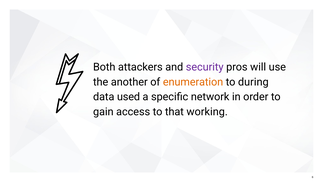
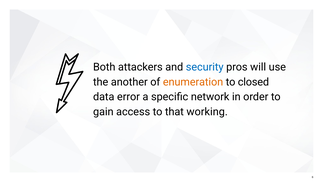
security colour: purple -> blue
during: during -> closed
used: used -> error
